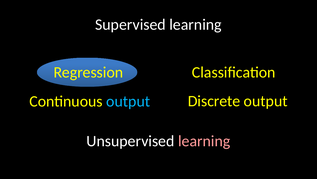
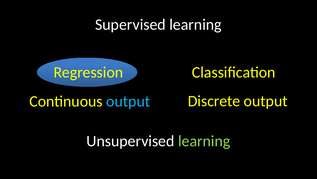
learning at (204, 141) colour: pink -> light green
